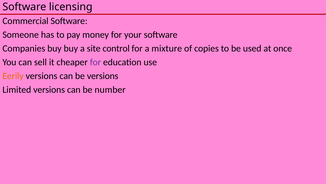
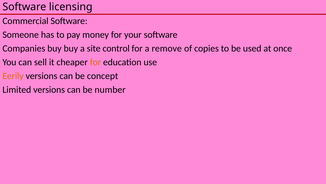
mixture: mixture -> remove
for at (95, 62) colour: purple -> orange
be versions: versions -> concept
